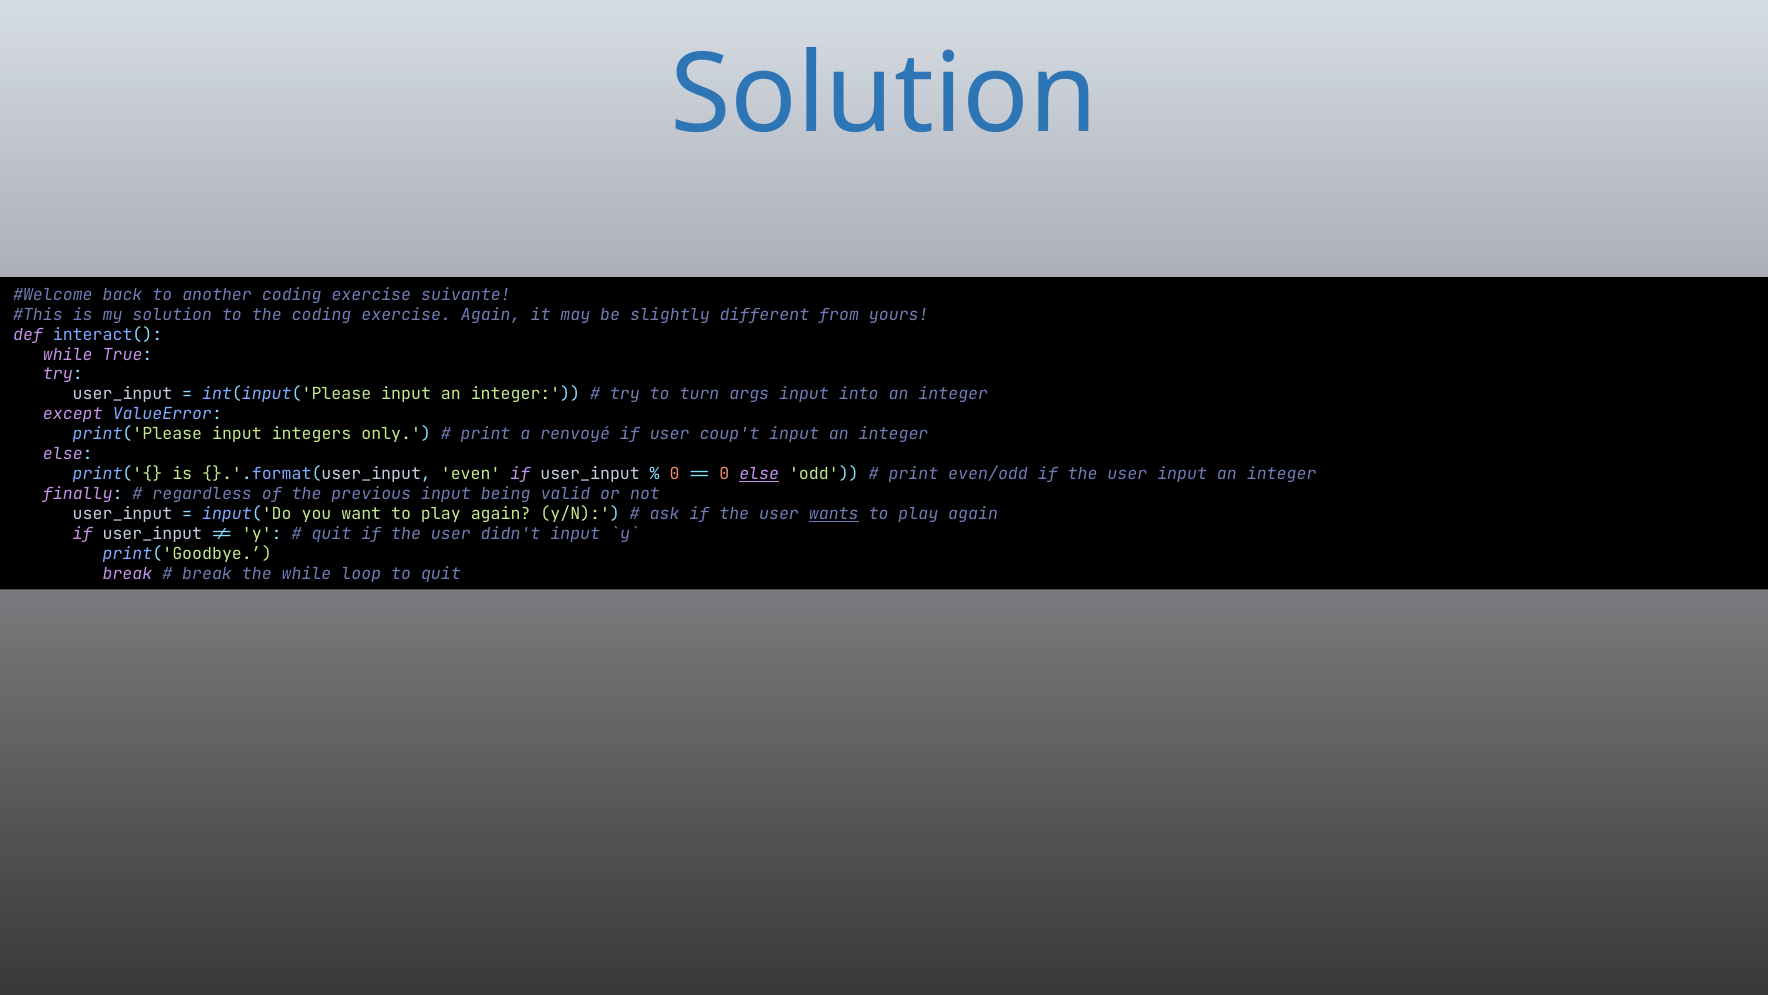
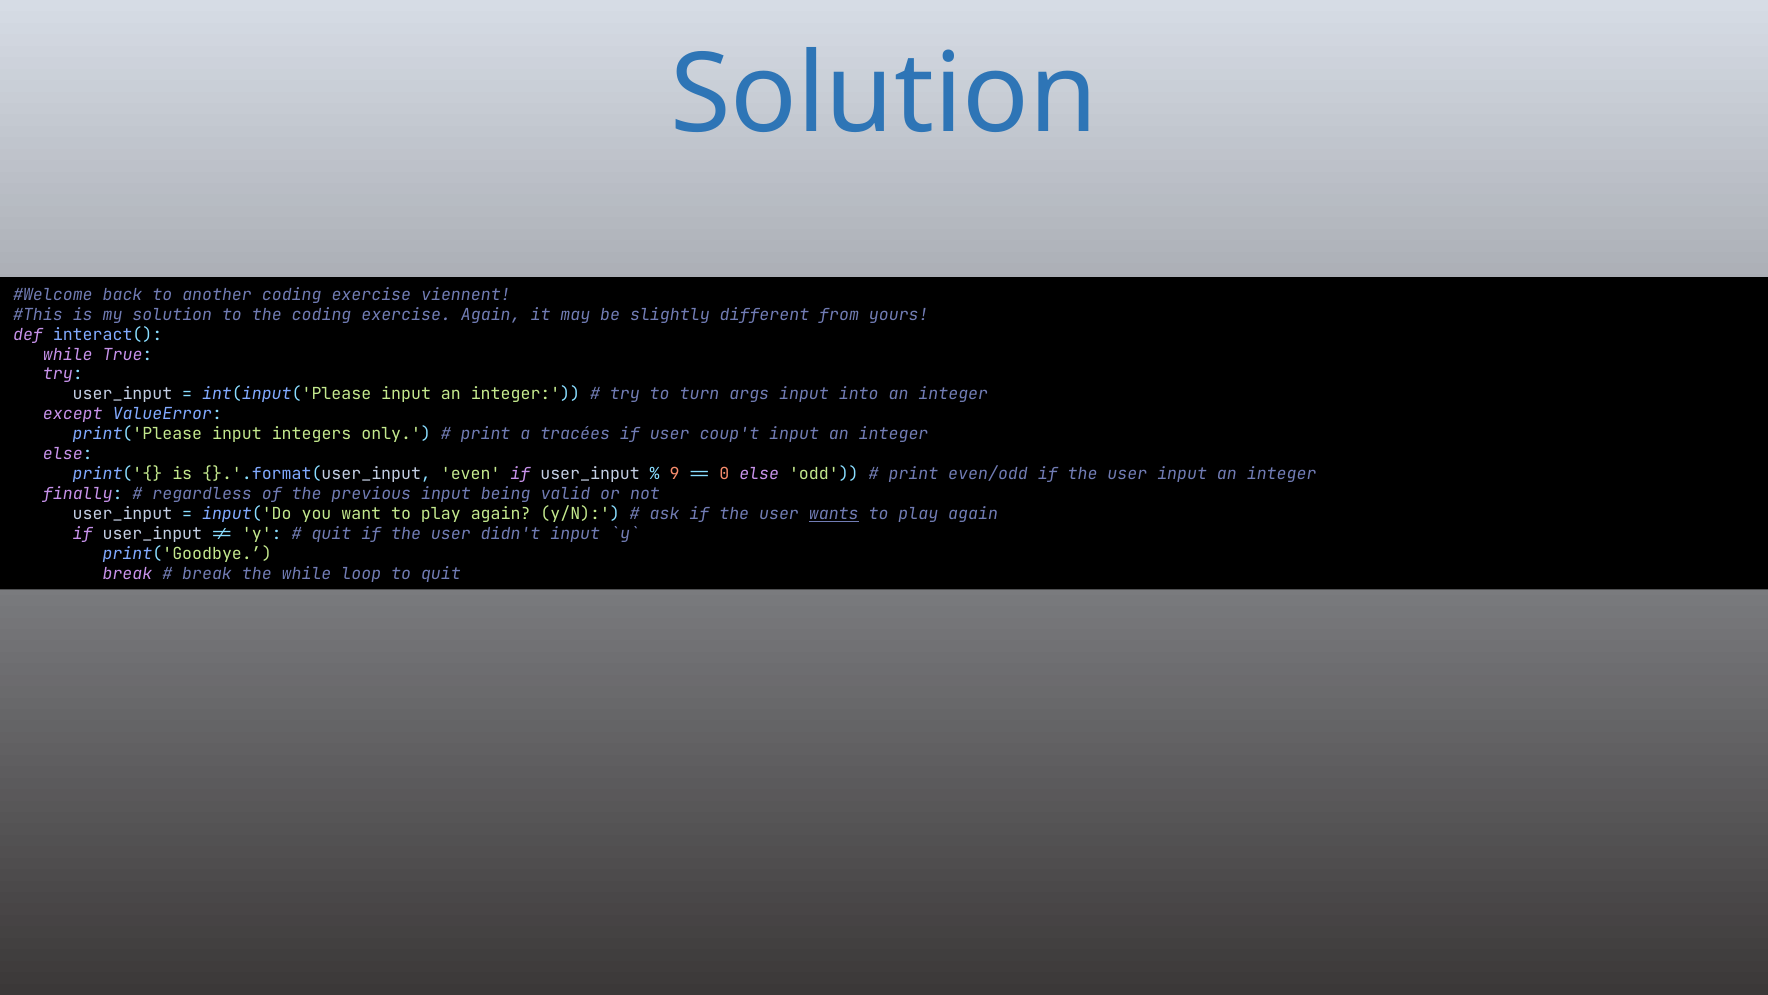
suivante: suivante -> viennent
renvoyé: renvoyé -> tracées
0 at (675, 474): 0 -> 9
else at (759, 474) underline: present -> none
